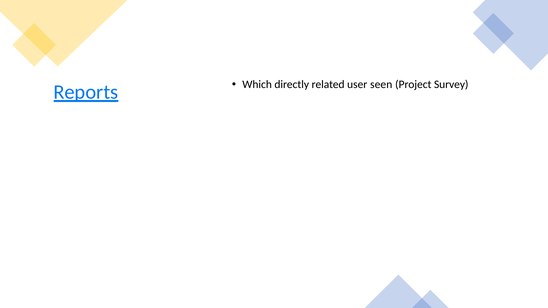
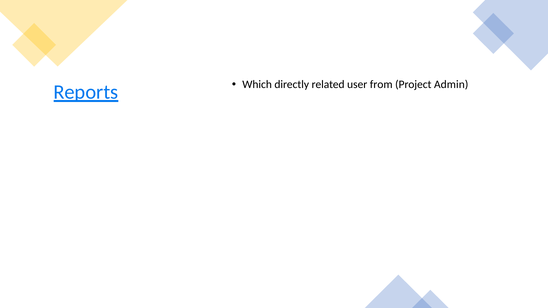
seen: seen -> from
Survey: Survey -> Admin
